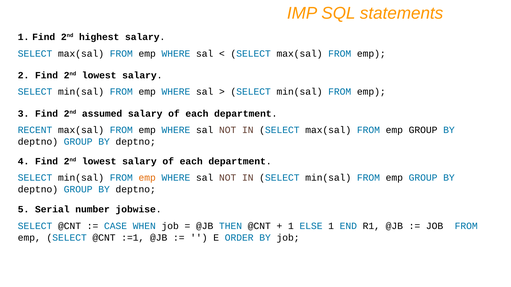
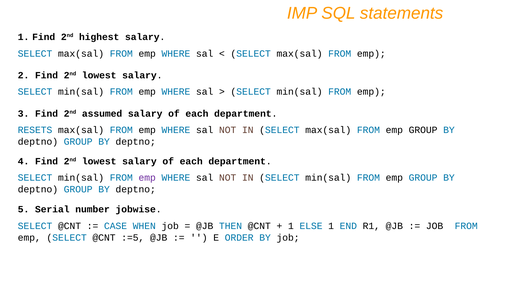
RECENT: RECENT -> RESETS
emp at (147, 178) colour: orange -> purple
:=1: :=1 -> :=5
